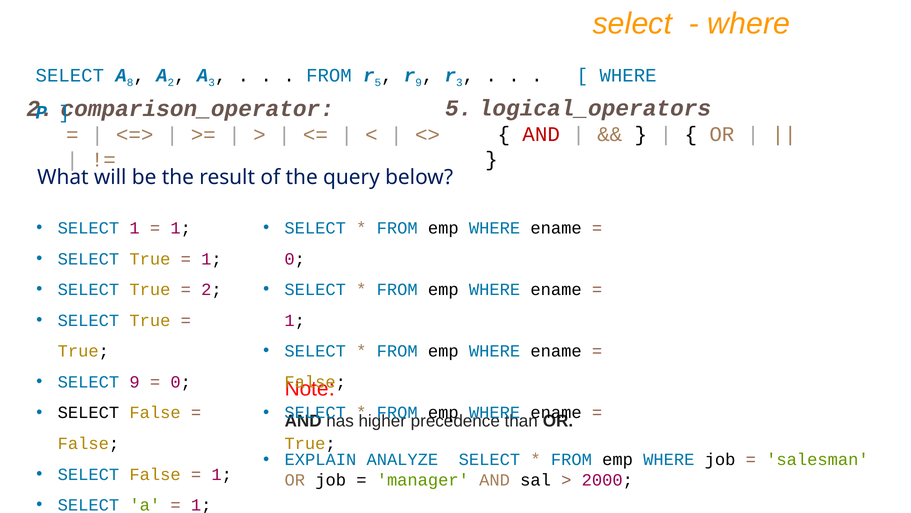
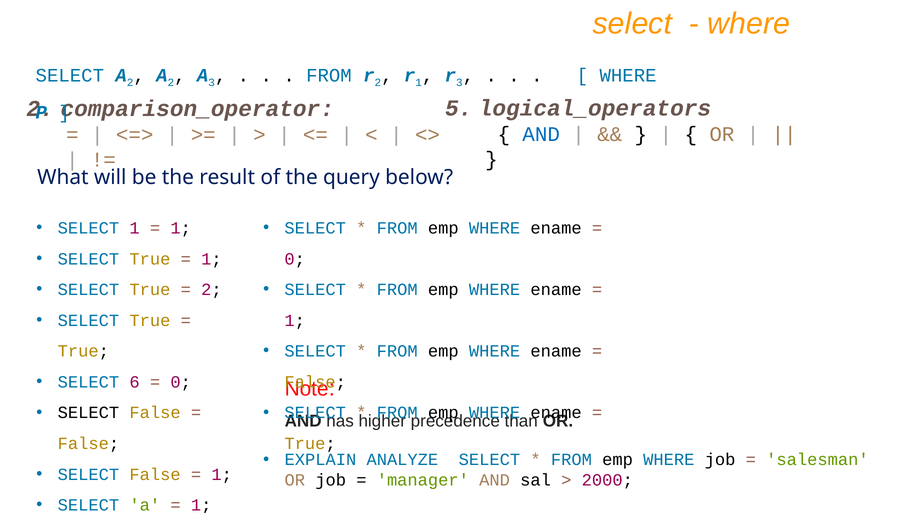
SELECT A 8: 8 -> 2
5 at (378, 83): 5 -> 2
9 at (419, 83): 9 -> 1
AND at (541, 134) colour: red -> blue
SELECT 9: 9 -> 6
